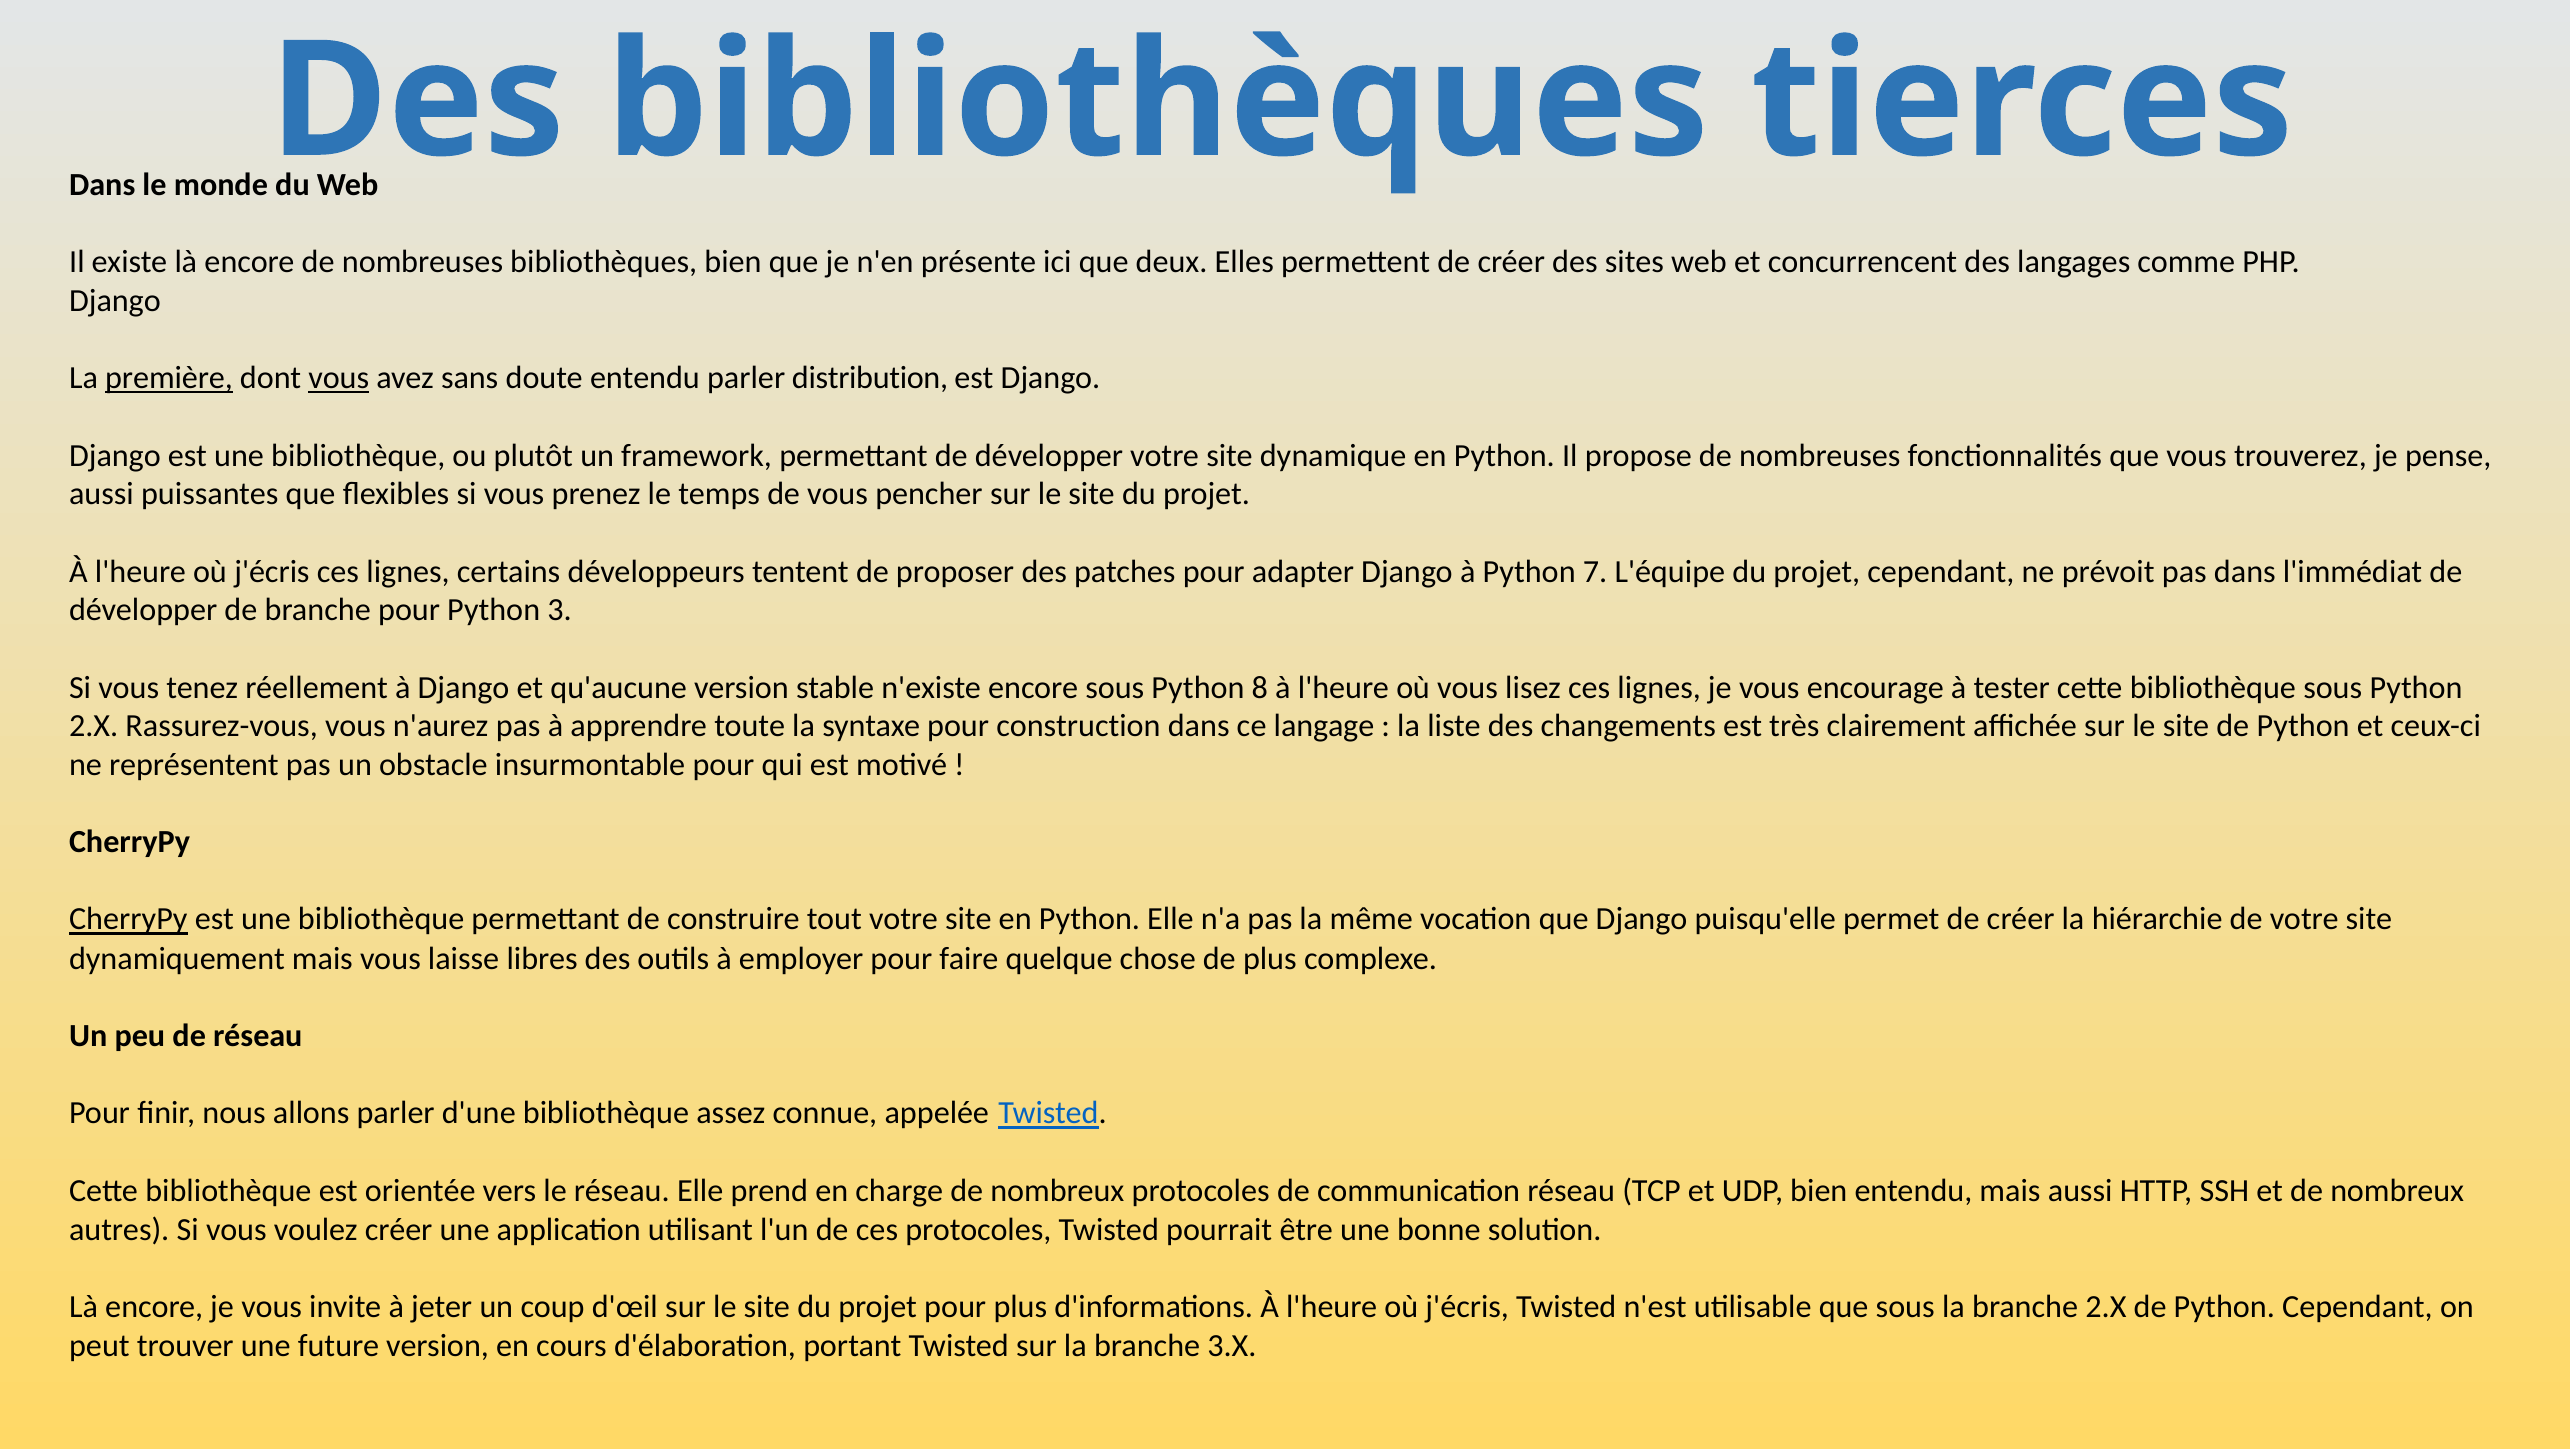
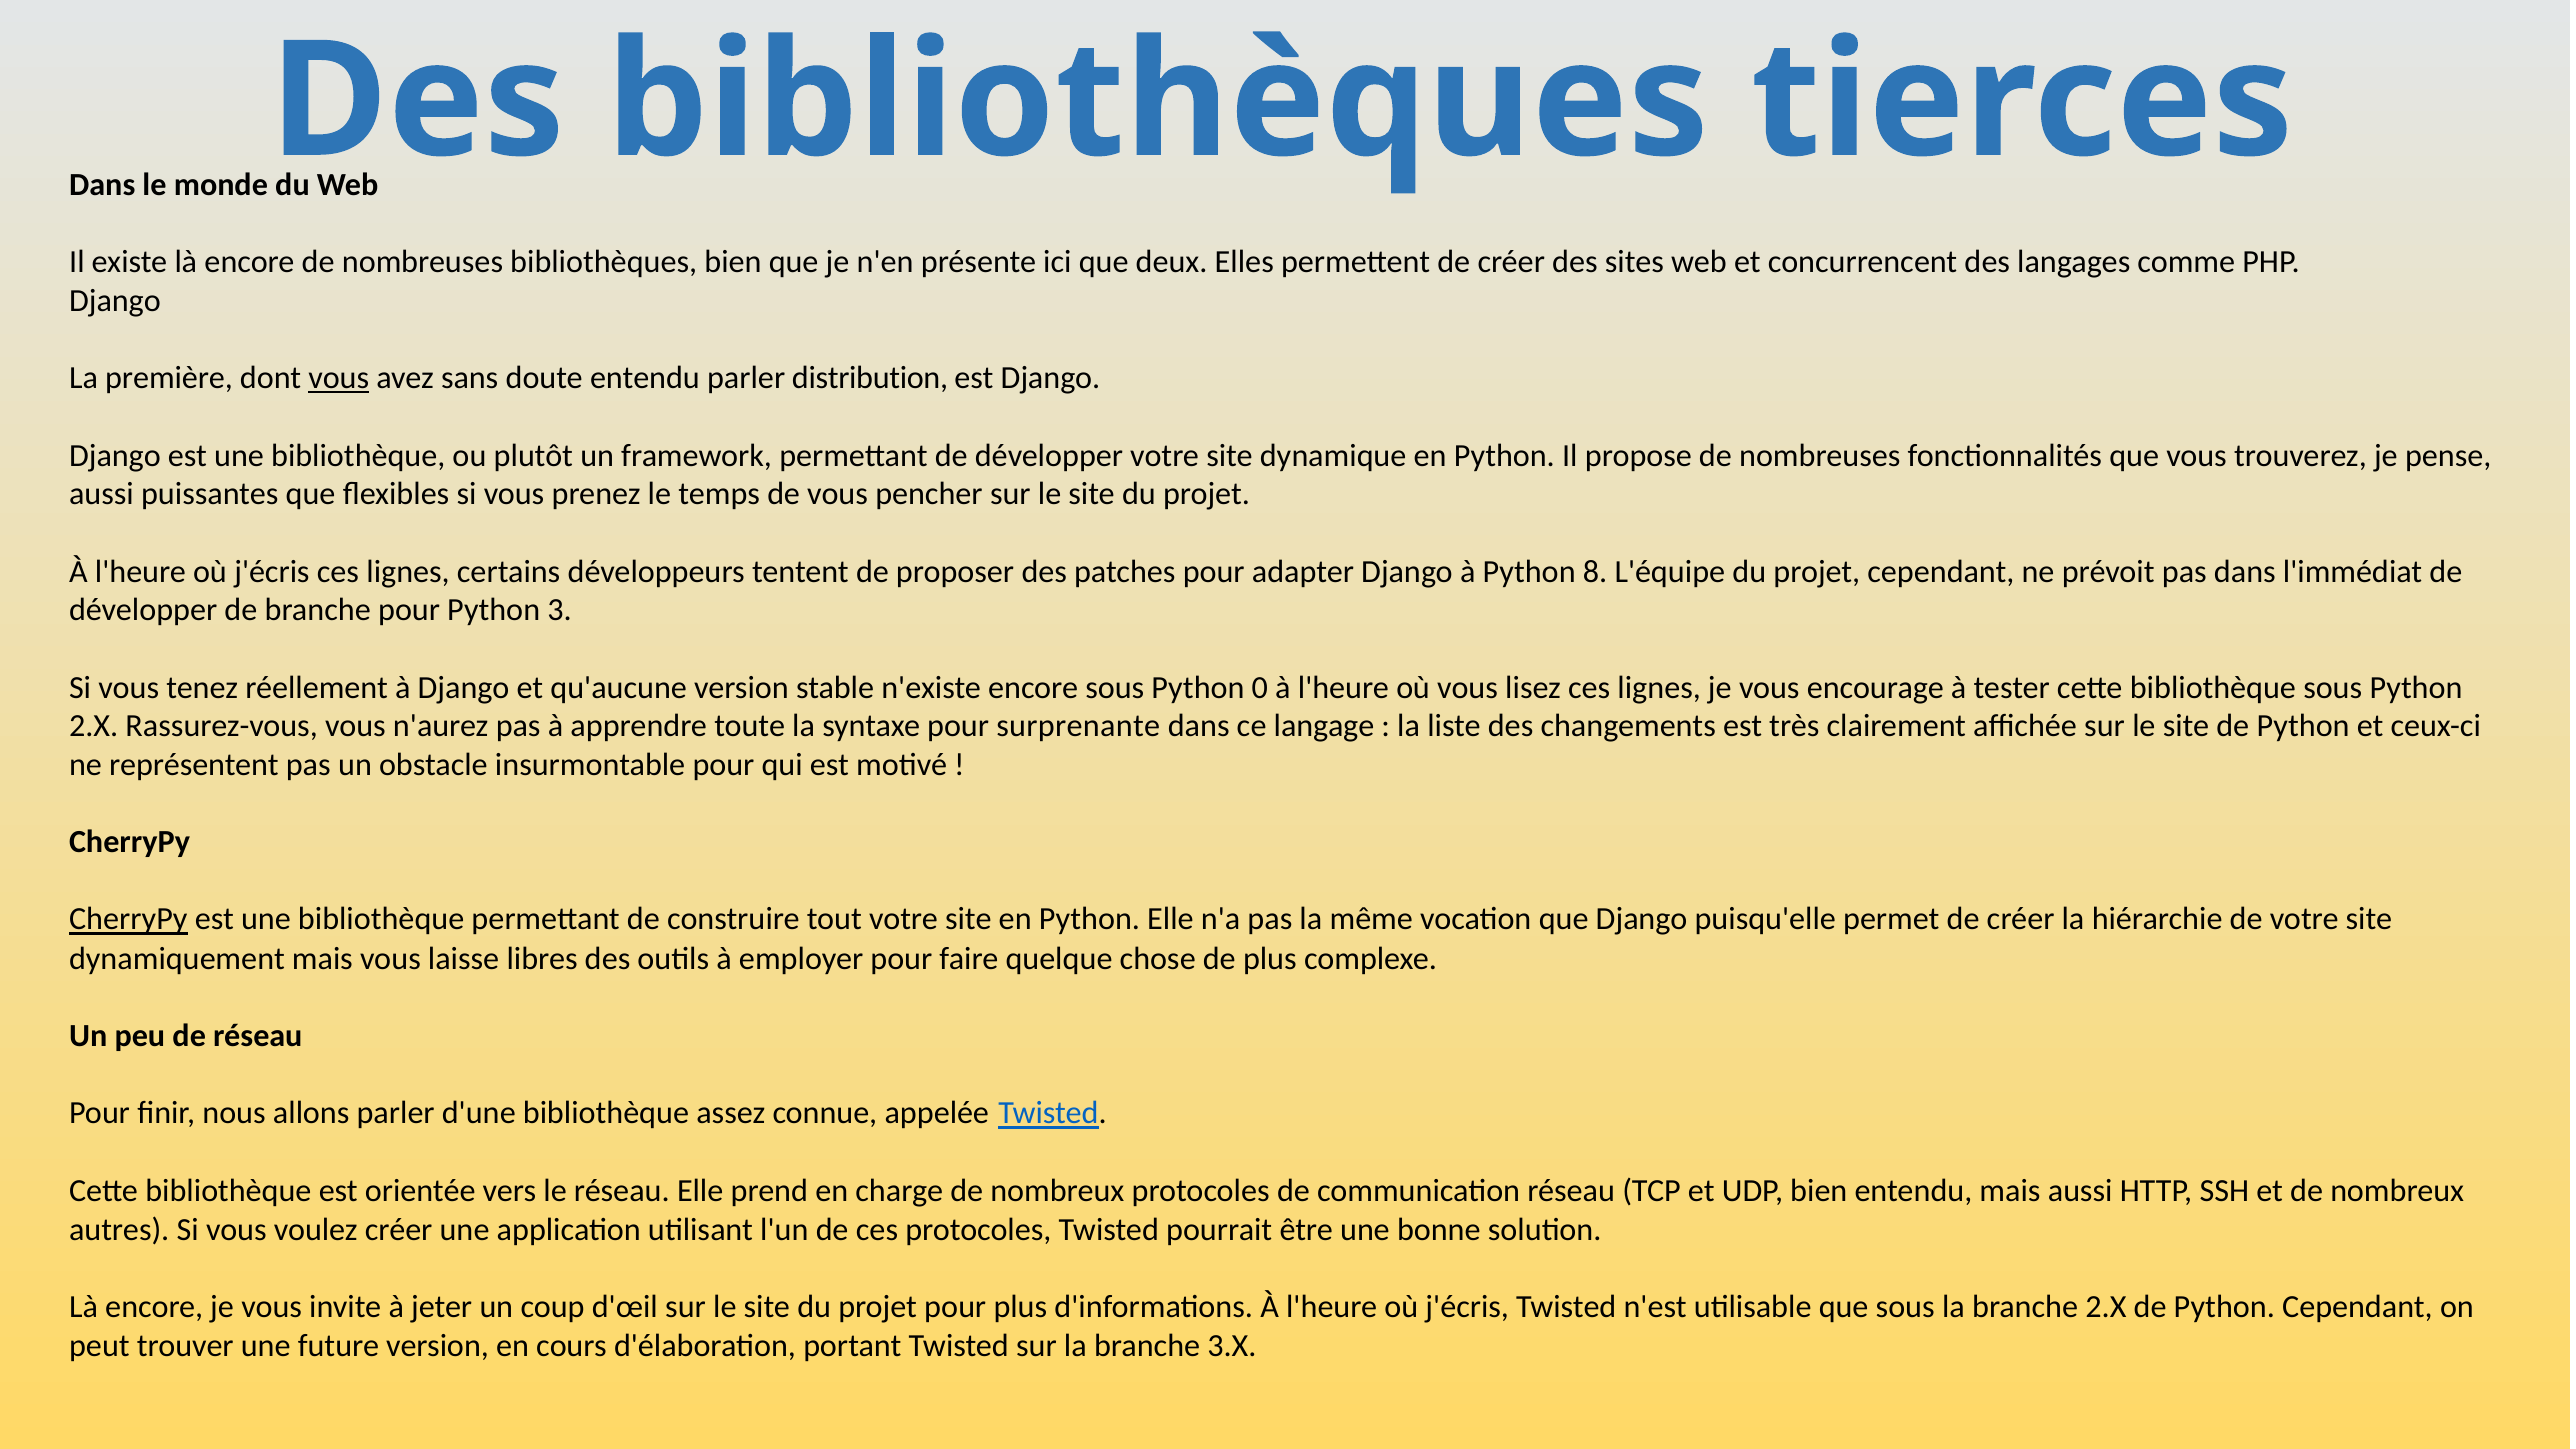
première underline: present -> none
7: 7 -> 8
8: 8 -> 0
construction: construction -> surprenante
